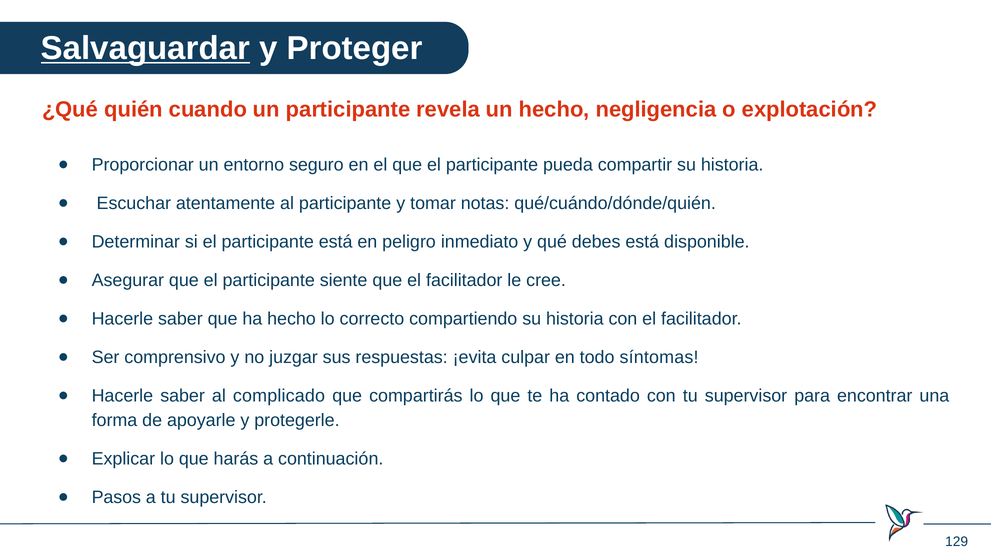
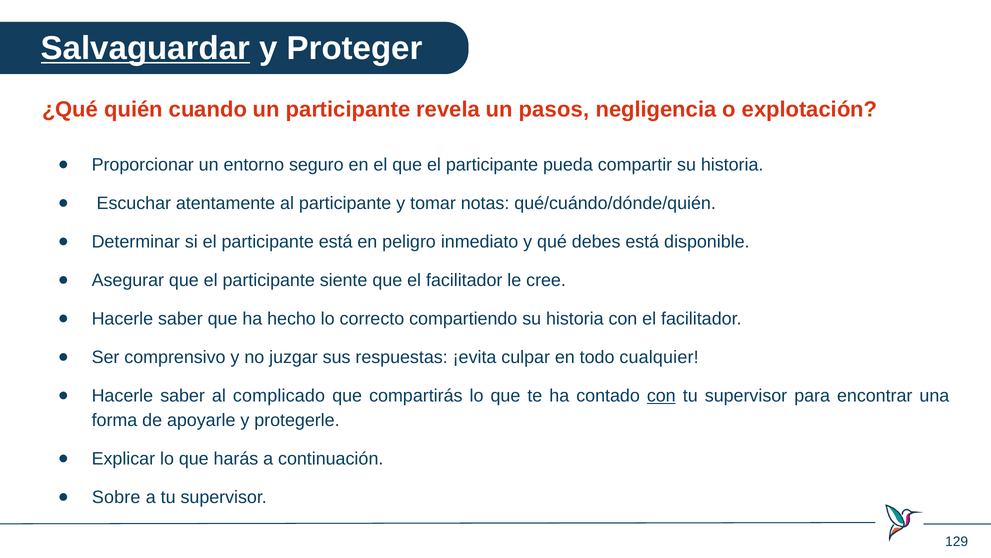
un hecho: hecho -> pasos
síntomas: síntomas -> cualquier
con at (661, 395) underline: none -> present
Pasos: Pasos -> Sobre
